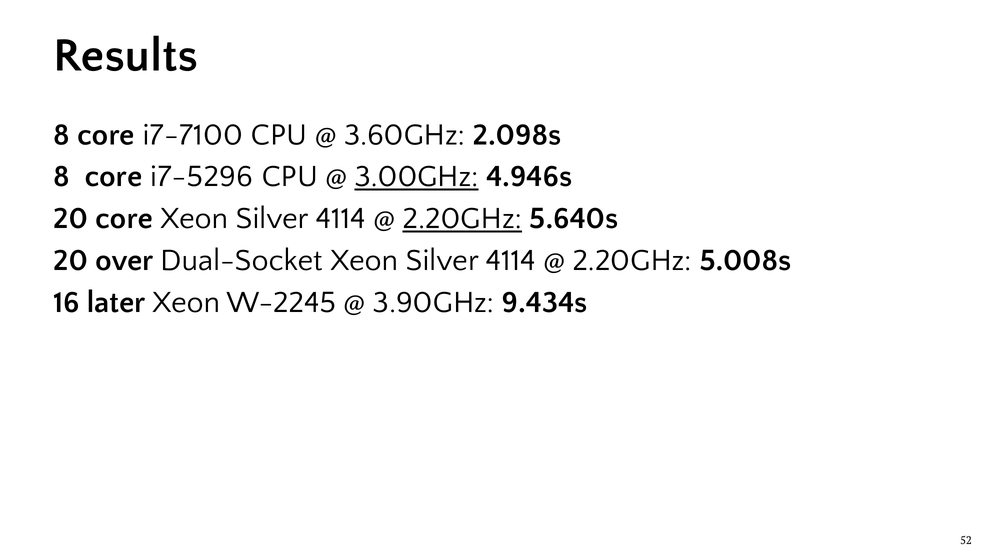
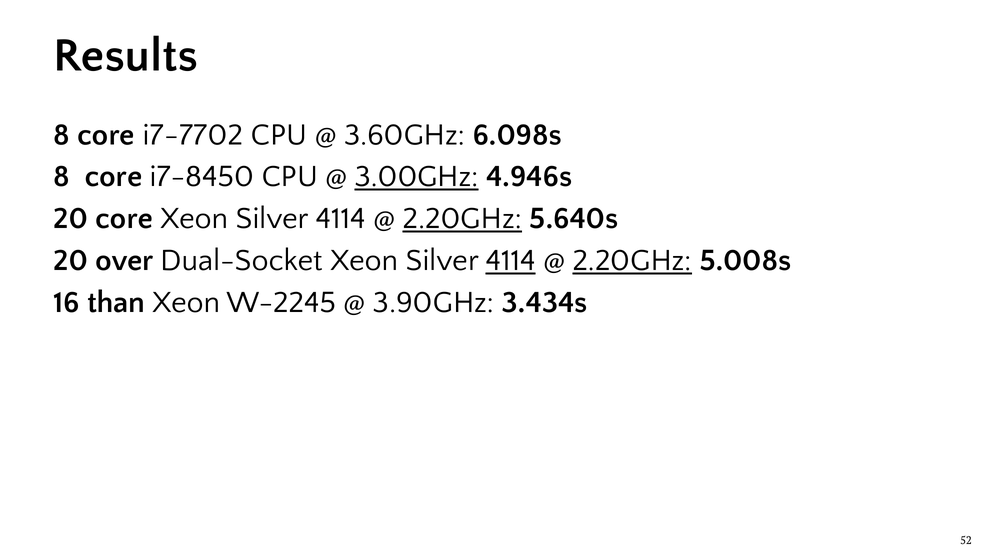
i7-7100: i7-7100 -> i7-7702
2.098s: 2.098s -> 6.098s
i7-5296: i7-5296 -> i7-8450
4114 at (511, 260) underline: none -> present
2.20GHz at (632, 260) underline: none -> present
later: later -> than
9.434s: 9.434s -> 3.434s
